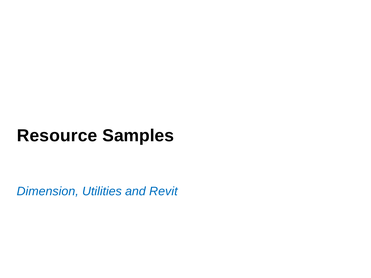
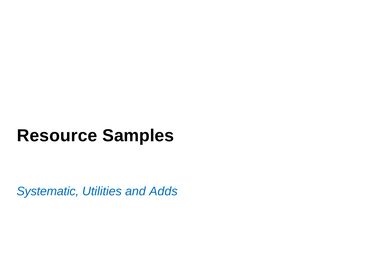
Dimension: Dimension -> Systematic
Revit: Revit -> Adds
